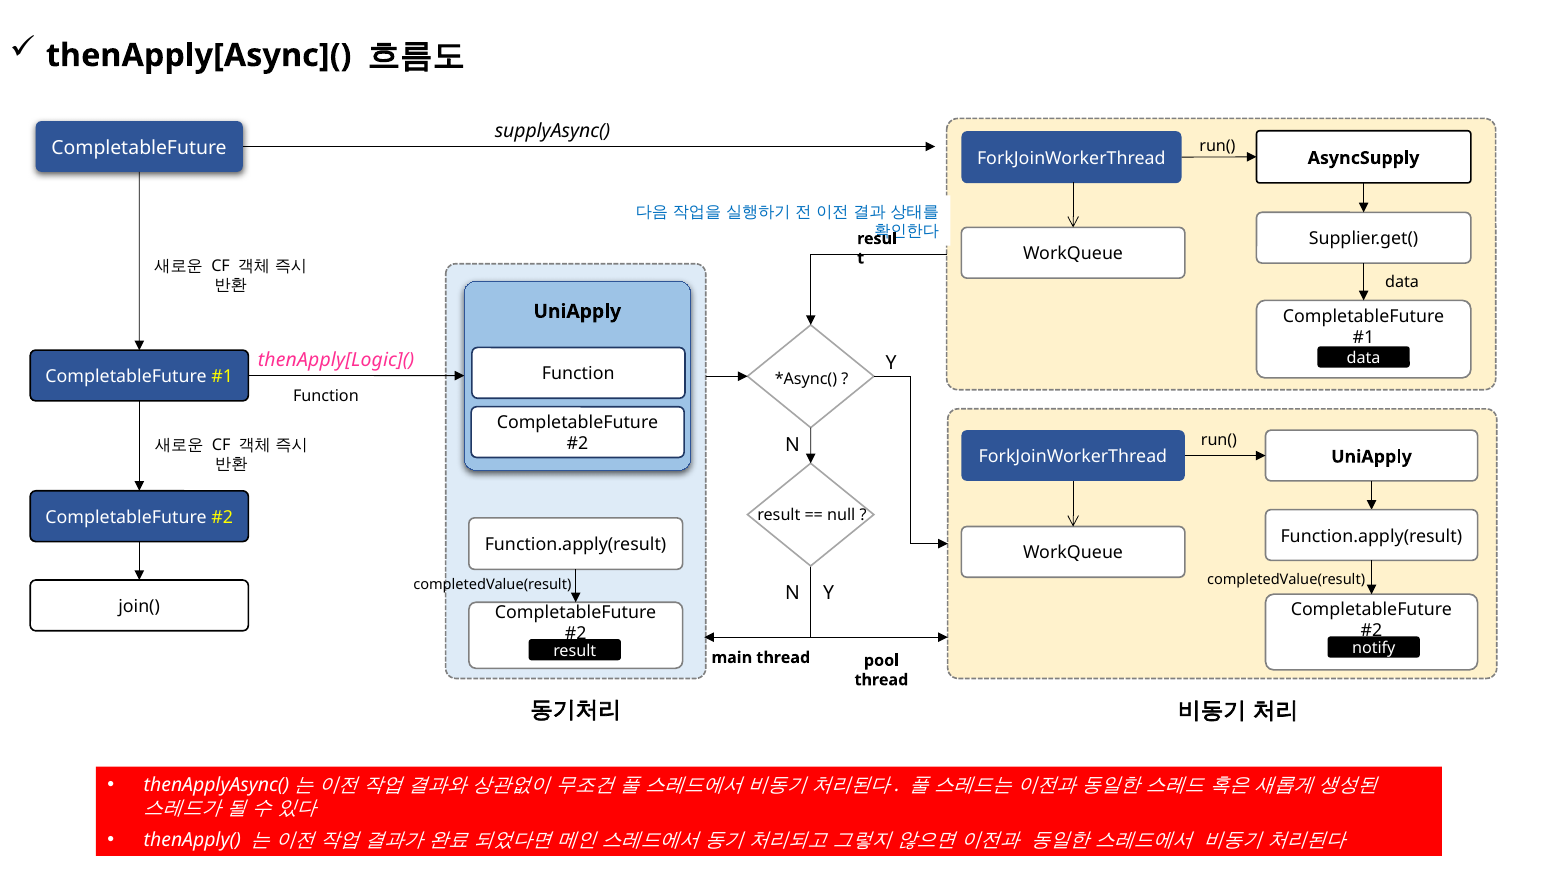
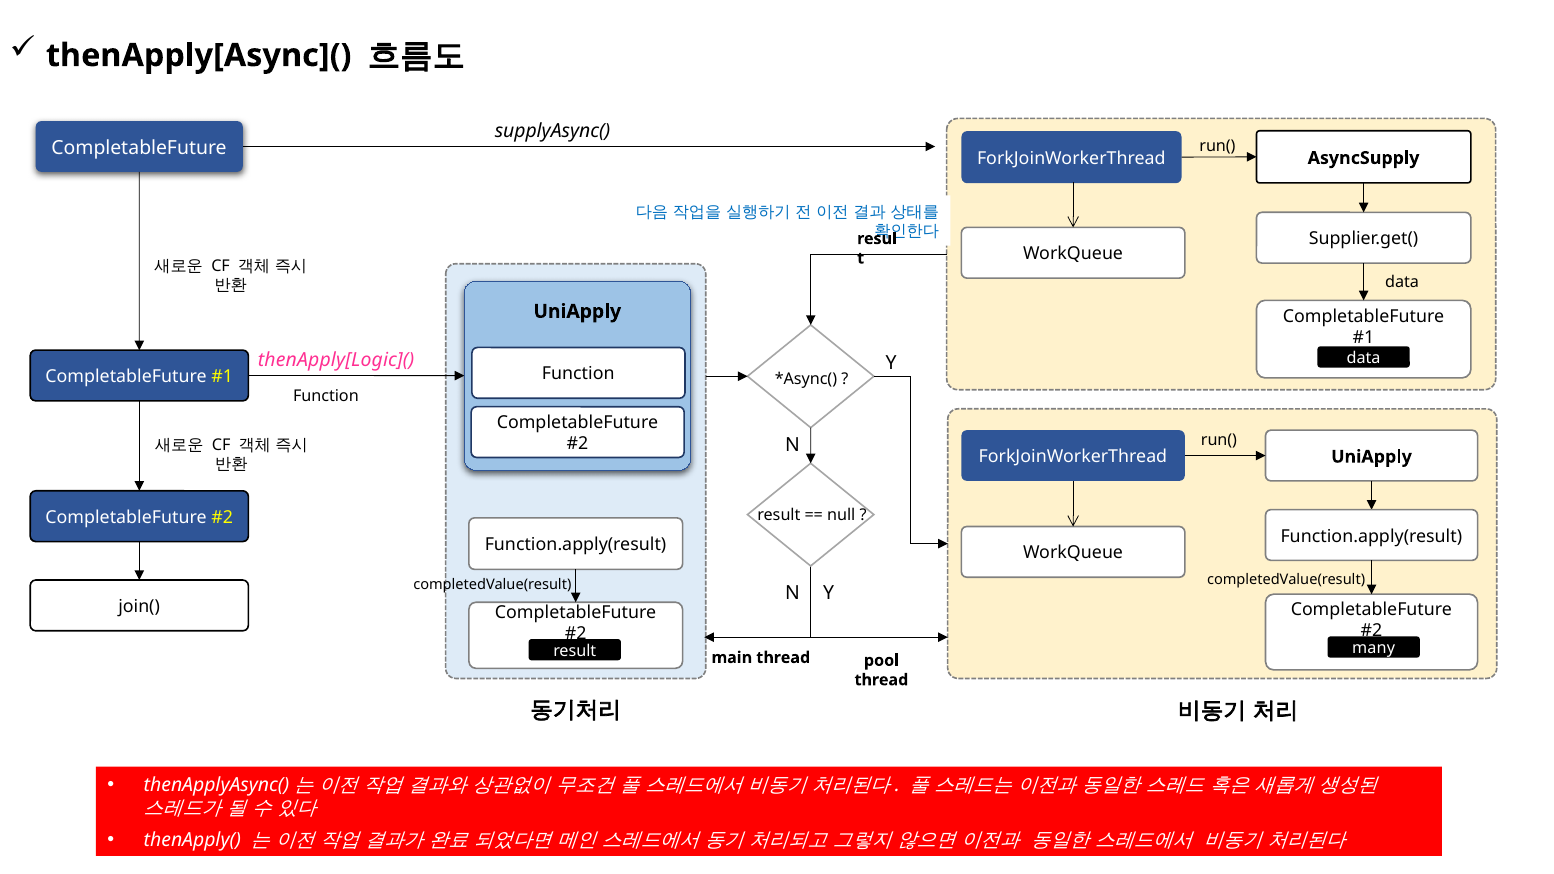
notify: notify -> many
